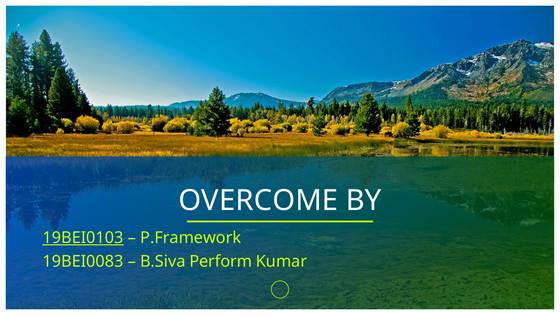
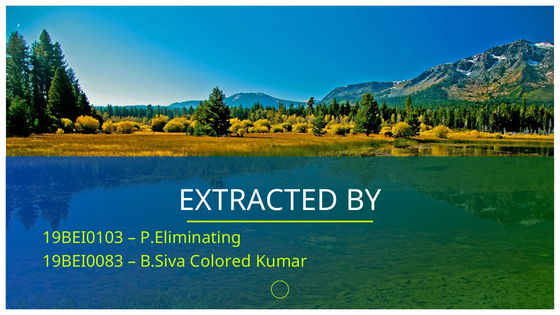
OVERCOME: OVERCOME -> EXTRACTED
19BEI0103 underline: present -> none
P.Framework: P.Framework -> P.Eliminating
Perform: Perform -> Colored
